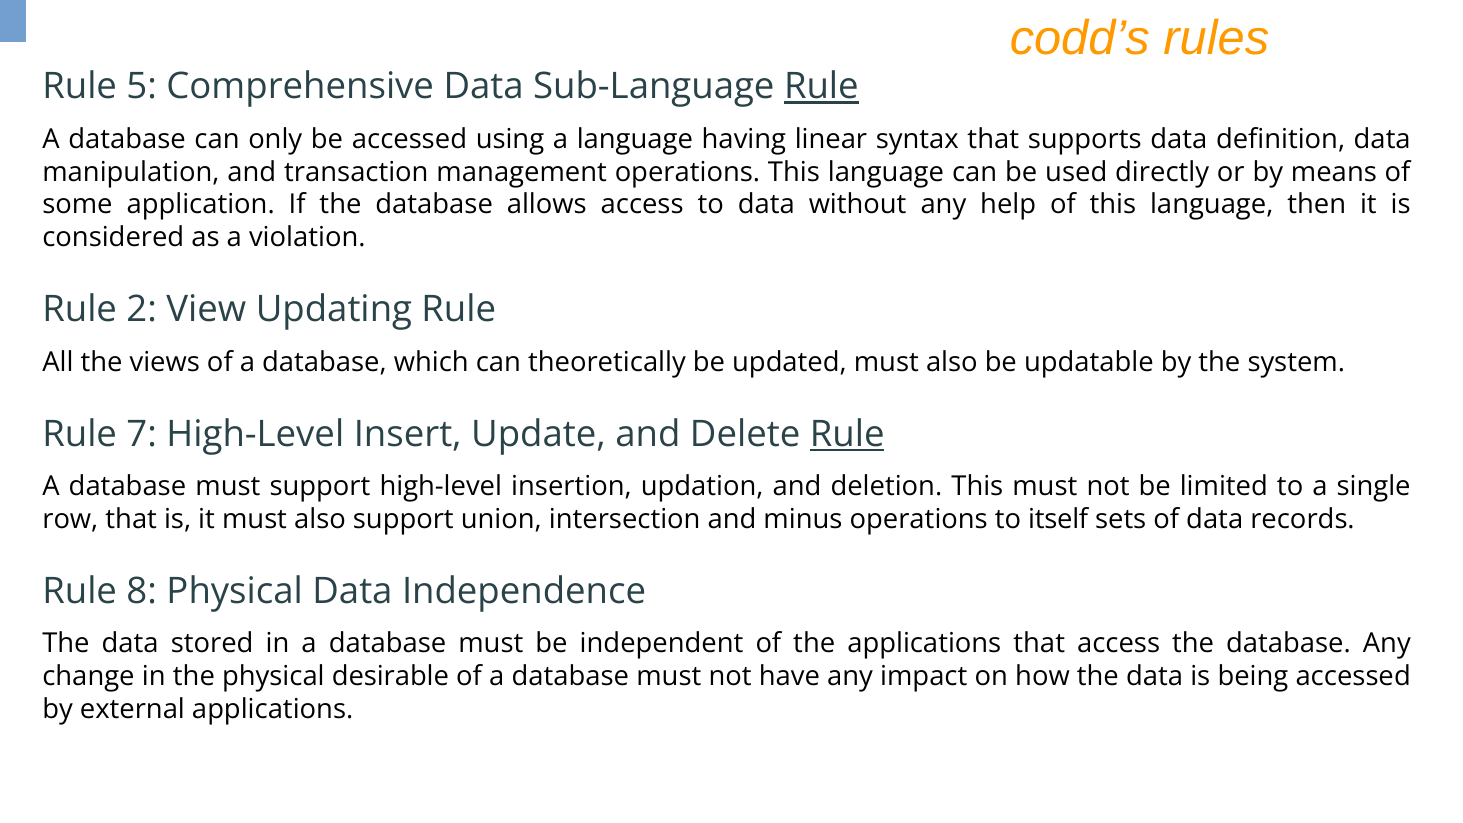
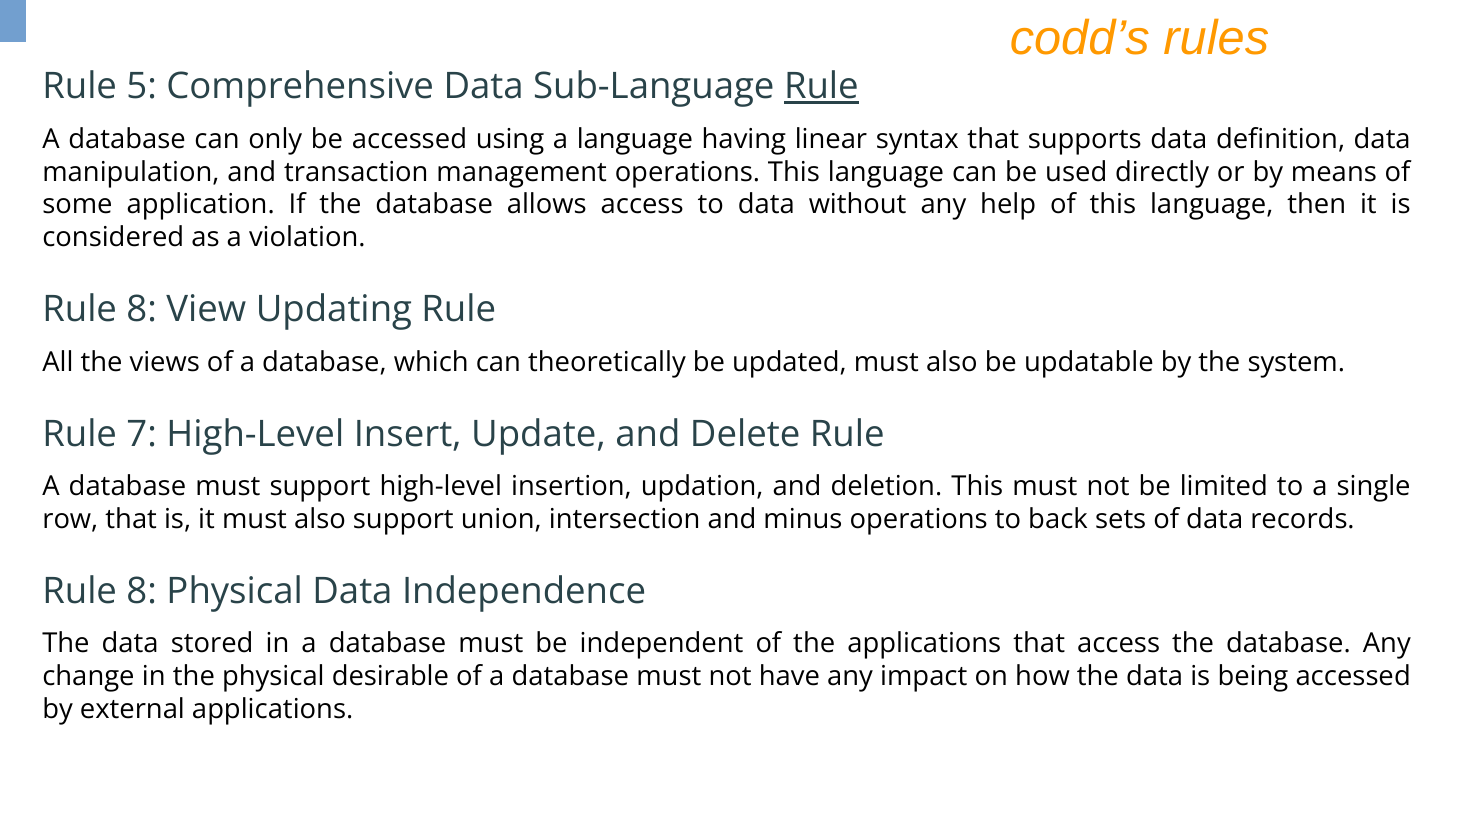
2 at (142, 310): 2 -> 8
Rule at (847, 434) underline: present -> none
itself: itself -> back
